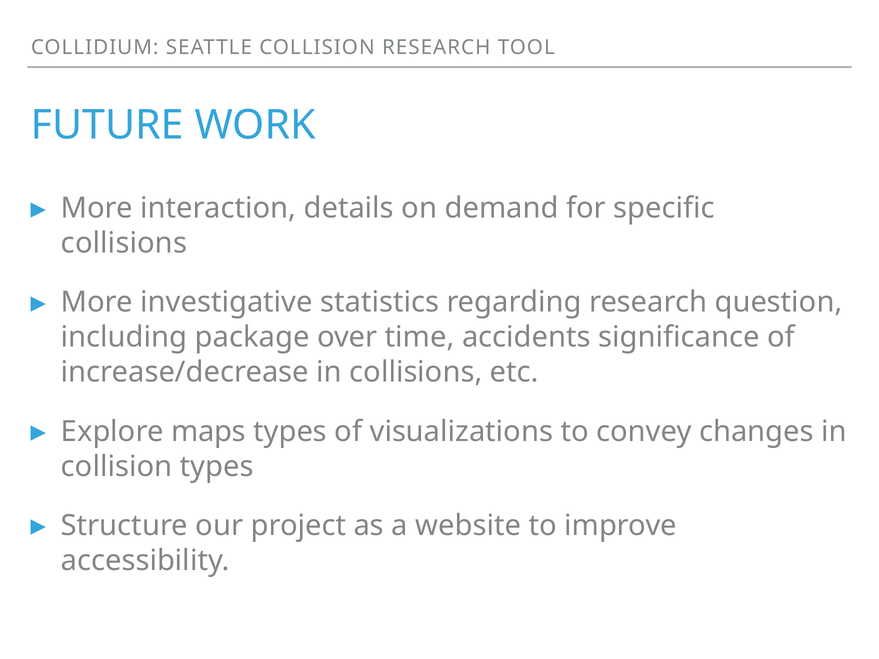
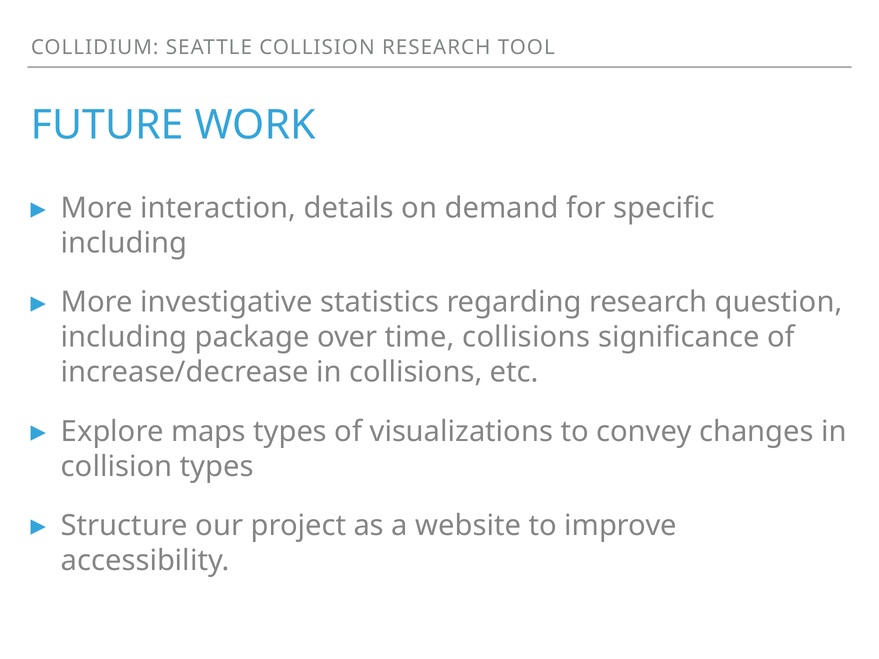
collisions at (124, 243): collisions -> including
time accidents: accidents -> collisions
